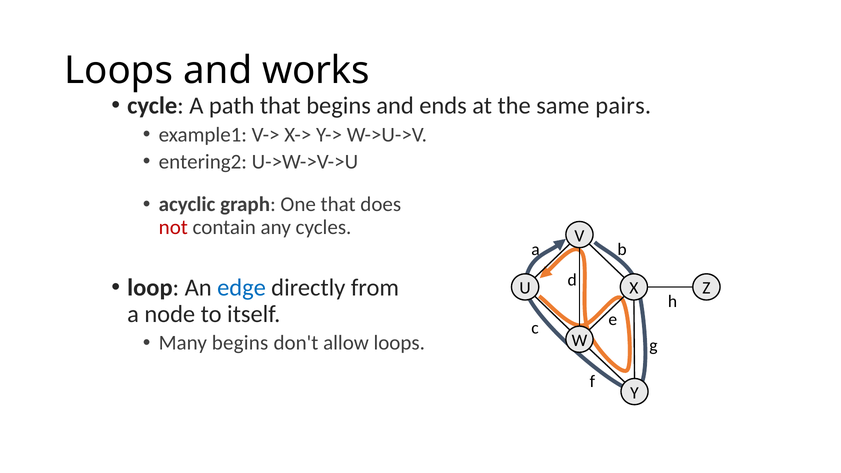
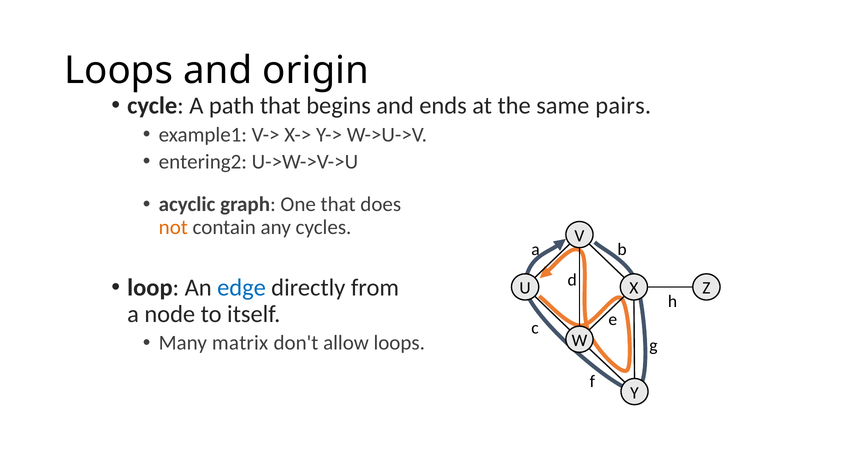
works: works -> origin
not colour: red -> orange
Many begins: begins -> matrix
